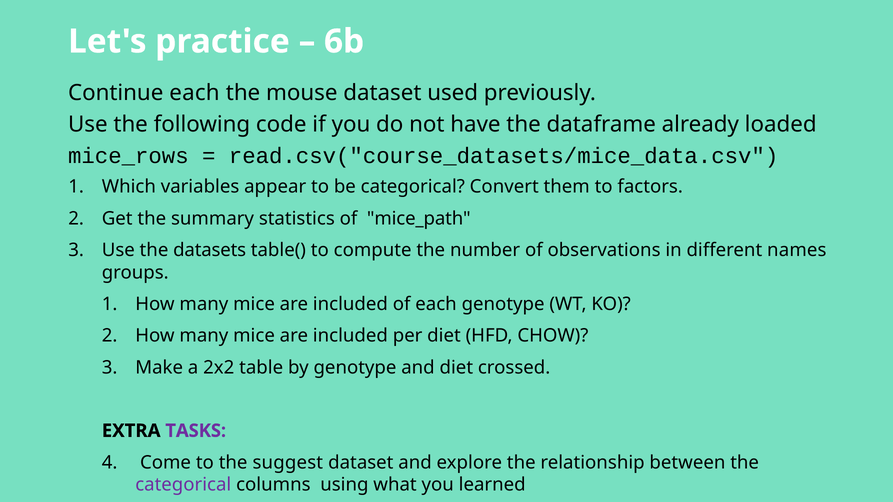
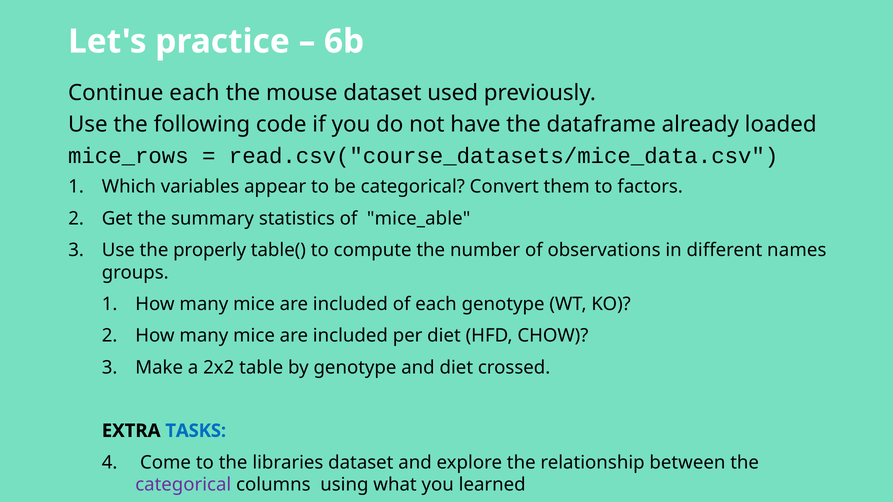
mice_path: mice_path -> mice_able
datasets: datasets -> properly
TASKS colour: purple -> blue
suggest: suggest -> libraries
